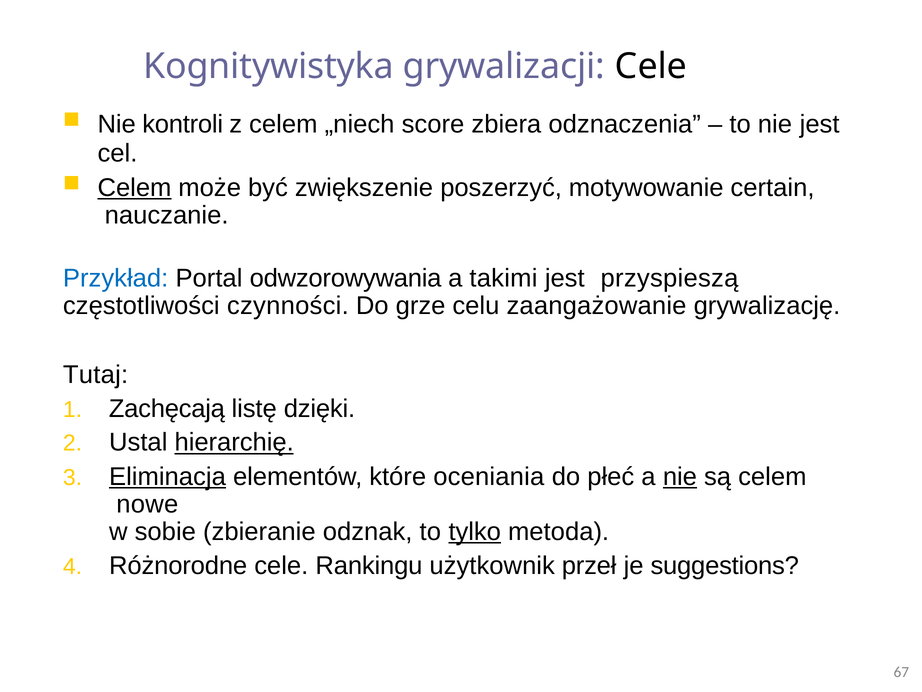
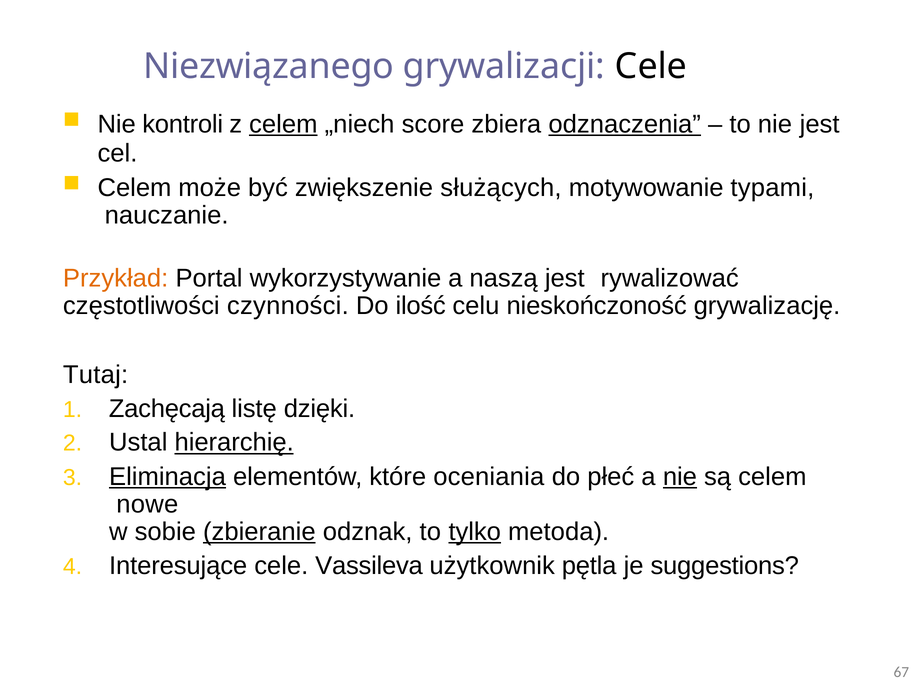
Kognitywistyka: Kognitywistyka -> Niezwiązanego
celem at (283, 124) underline: none -> present
odznaczenia underline: none -> present
Celem at (134, 187) underline: present -> none
poszerzyć: poszerzyć -> służących
certain: certain -> typami
Przykład colour: blue -> orange
odwzorowywania: odwzorowywania -> wykorzystywanie
takimi: takimi -> naszą
przyspieszą: przyspieszą -> rywalizować
grze: grze -> ilość
zaangażowanie: zaangażowanie -> nieskończoność
zbieranie underline: none -> present
Różnorodne: Różnorodne -> Interesujące
Rankingu: Rankingu -> Vassileva
przeł: przeł -> pętla
